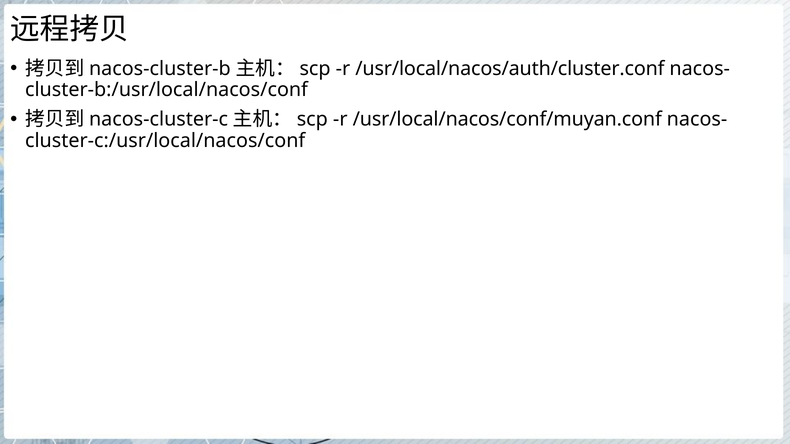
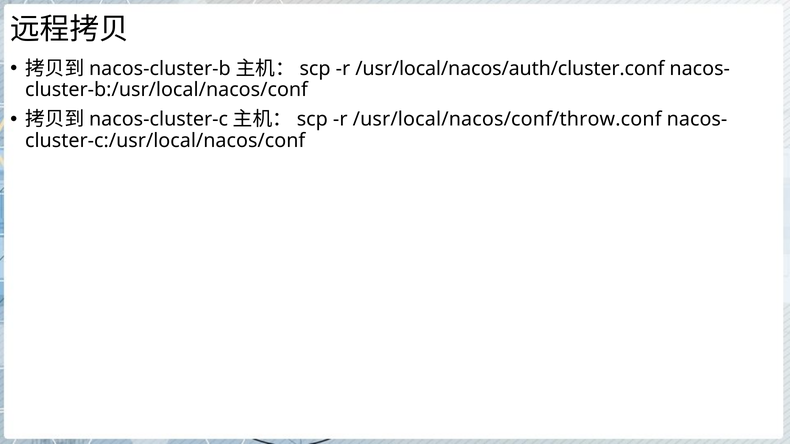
/usr/local/nacos/conf/muyan.conf: /usr/local/nacos/conf/muyan.conf -> /usr/local/nacos/conf/throw.conf
